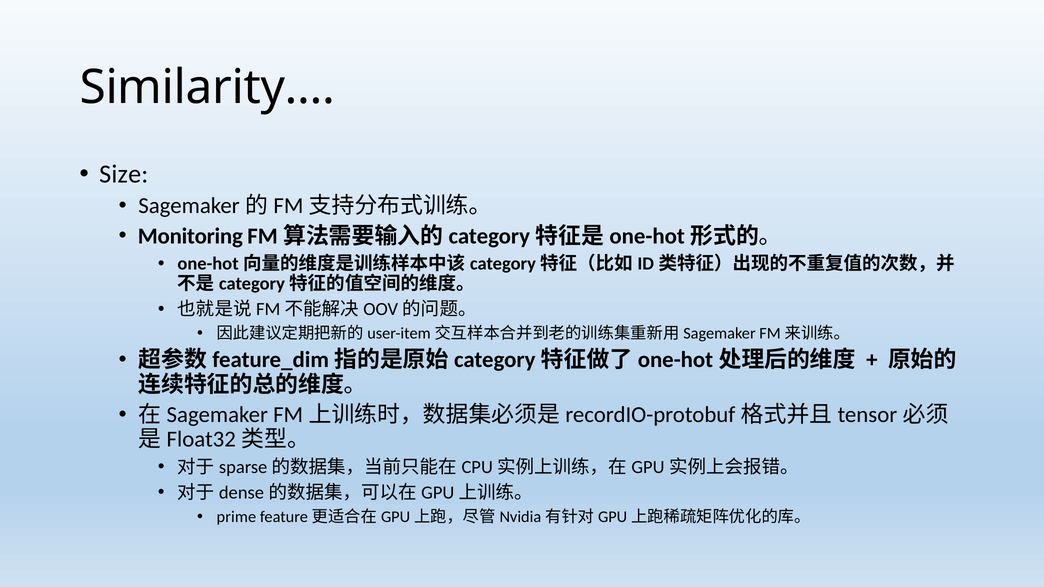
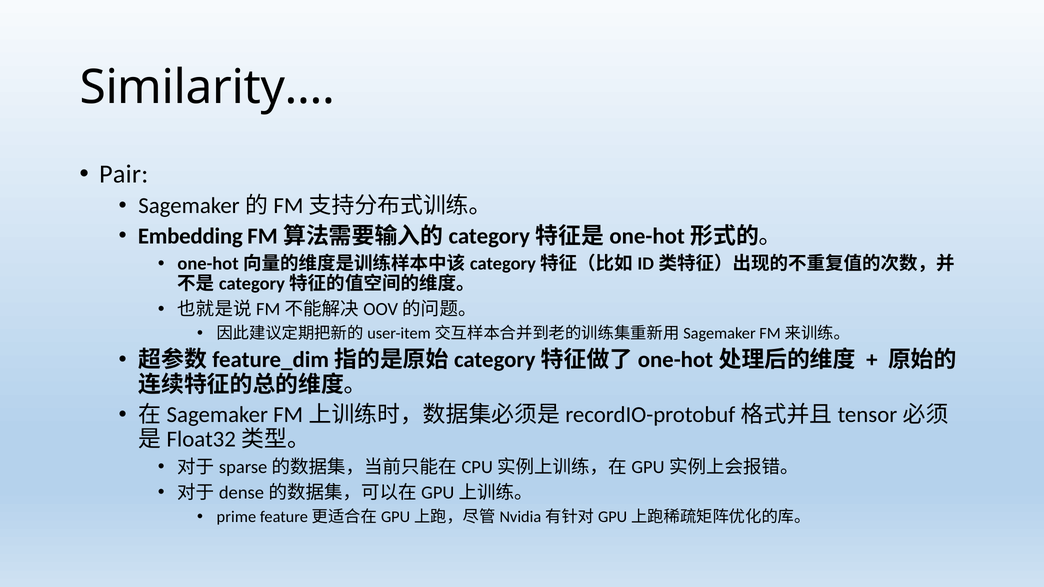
Size: Size -> Pair
Monitoring: Monitoring -> Embedding
